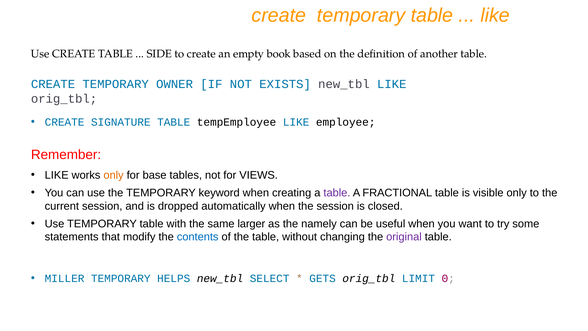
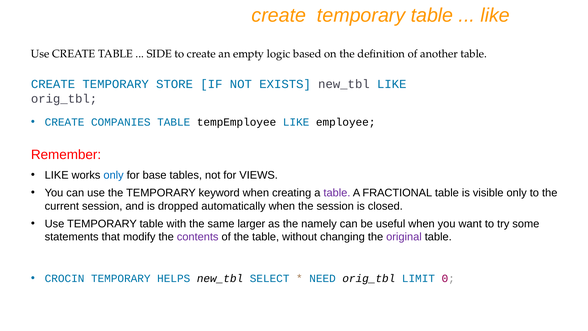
book: book -> logic
OWNER: OWNER -> STORE
SIGNATURE: SIGNATURE -> COMPANIES
only at (114, 175) colour: orange -> blue
contents colour: blue -> purple
MILLER: MILLER -> CROCIN
GETS: GETS -> NEED
